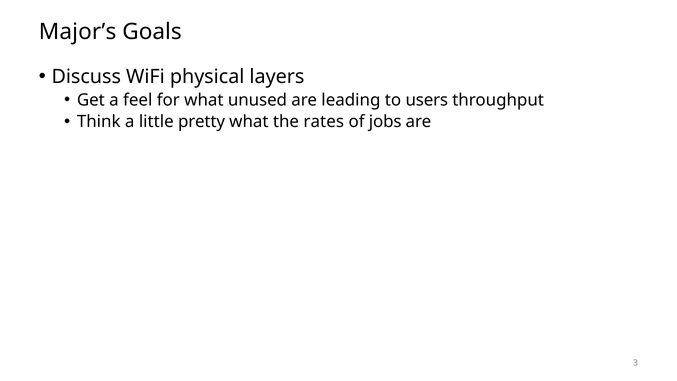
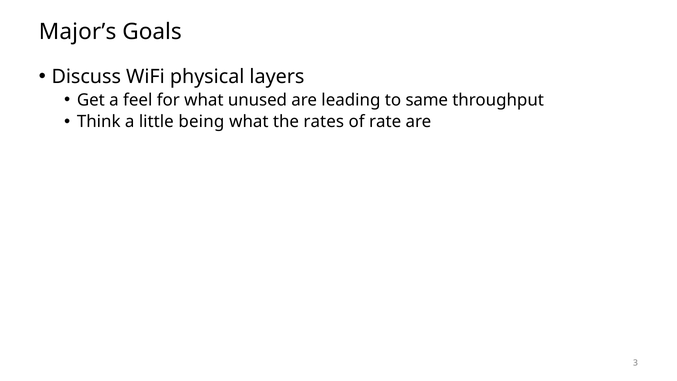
users: users -> same
pretty: pretty -> being
jobs: jobs -> rate
